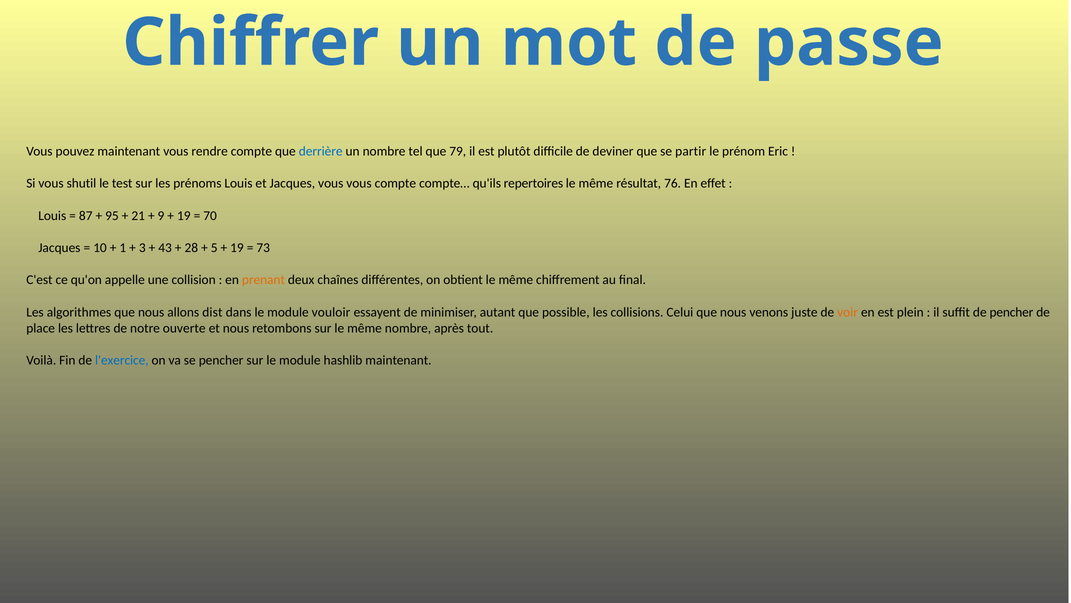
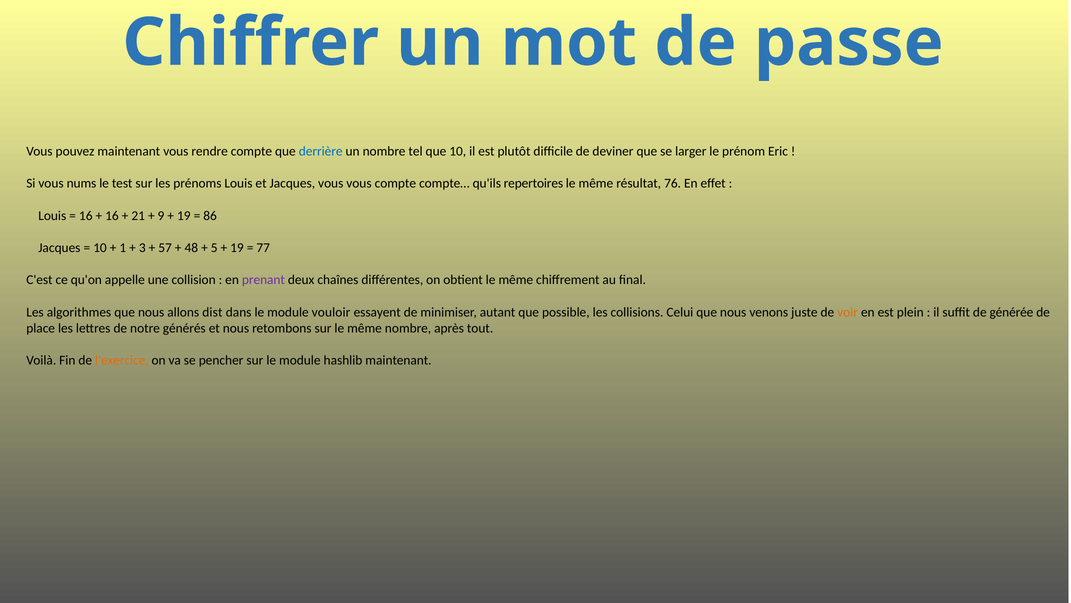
que 79: 79 -> 10
partir: partir -> larger
shutil: shutil -> nums
87 at (86, 215): 87 -> 16
95 at (112, 215): 95 -> 16
70: 70 -> 86
43: 43 -> 57
28: 28 -> 48
73: 73 -> 77
prenant colour: orange -> purple
de pencher: pencher -> générée
ouverte: ouverte -> générés
l'exercice colour: blue -> orange
